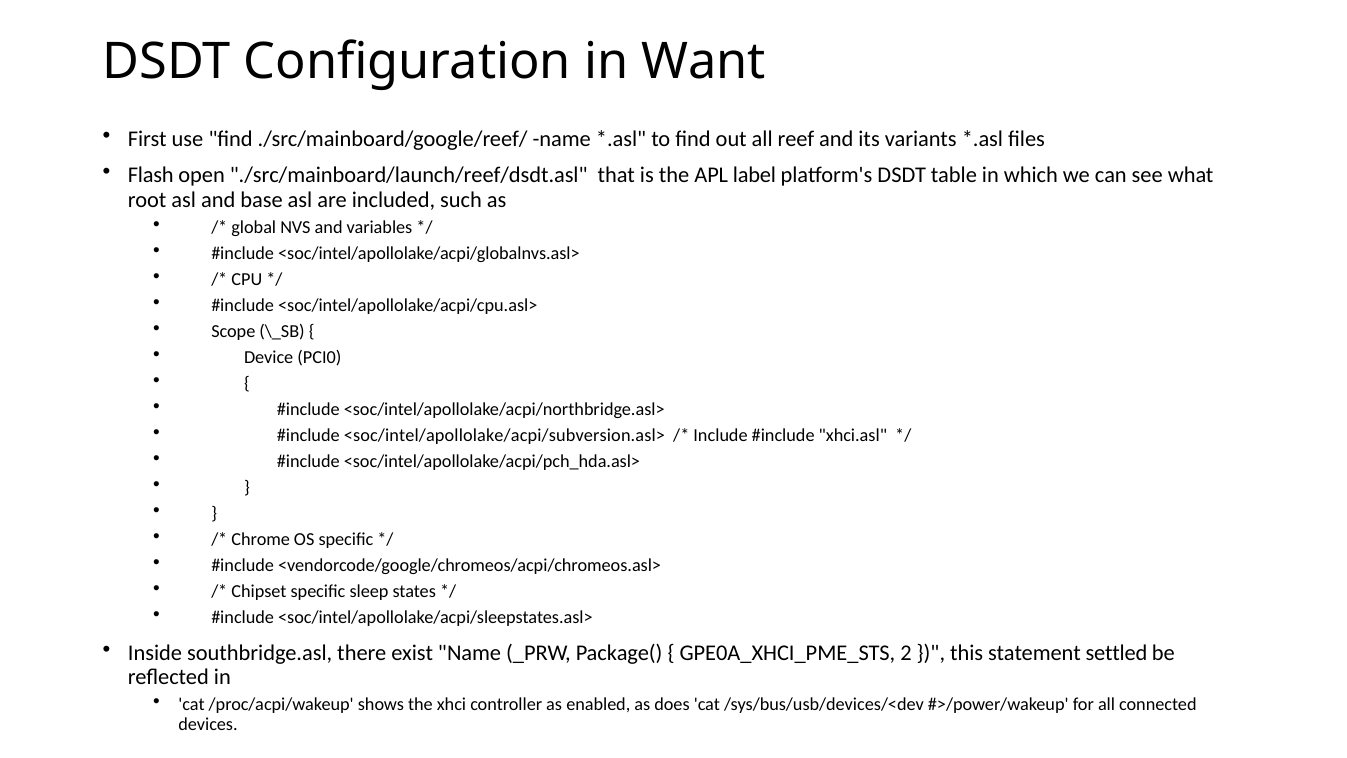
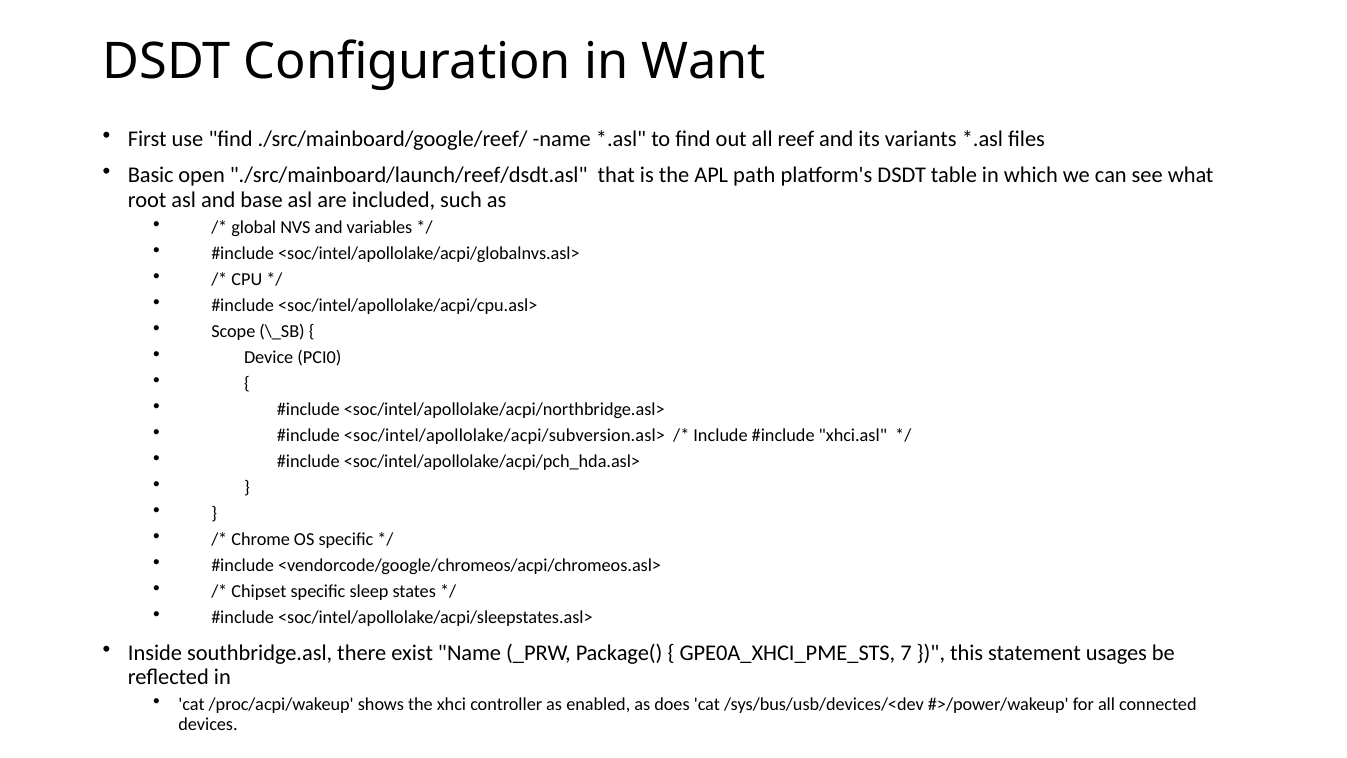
Flash: Flash -> Basic
label: label -> path
2: 2 -> 7
settled: settled -> usages
